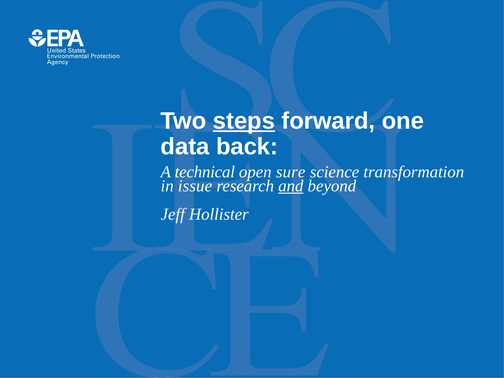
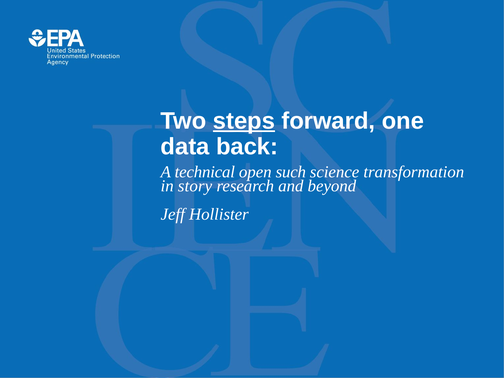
sure: sure -> such
issue: issue -> story
and underline: present -> none
